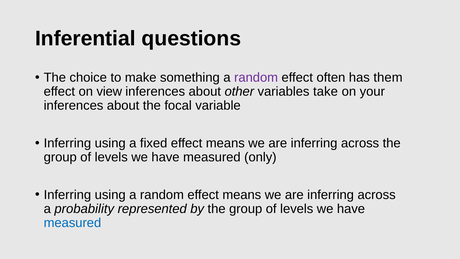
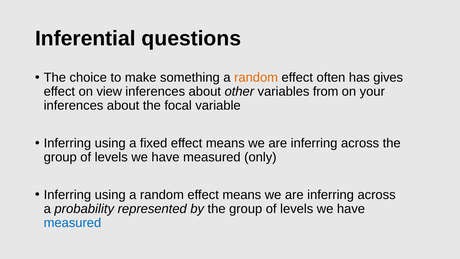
random at (256, 78) colour: purple -> orange
them: them -> gives
take: take -> from
